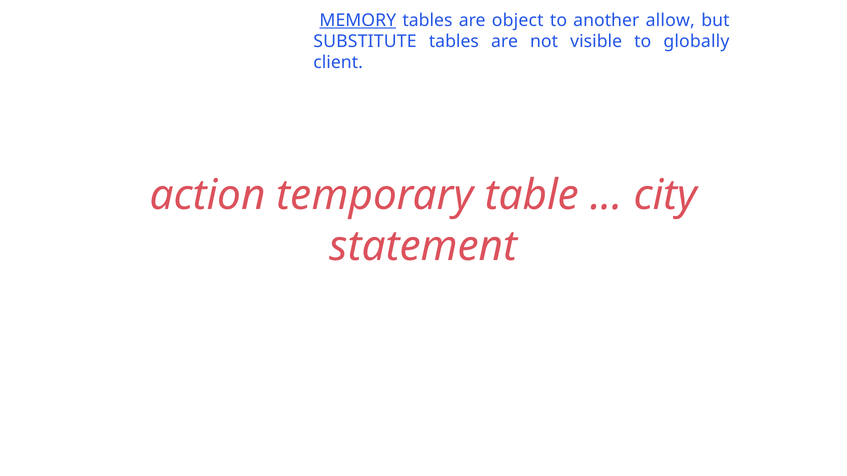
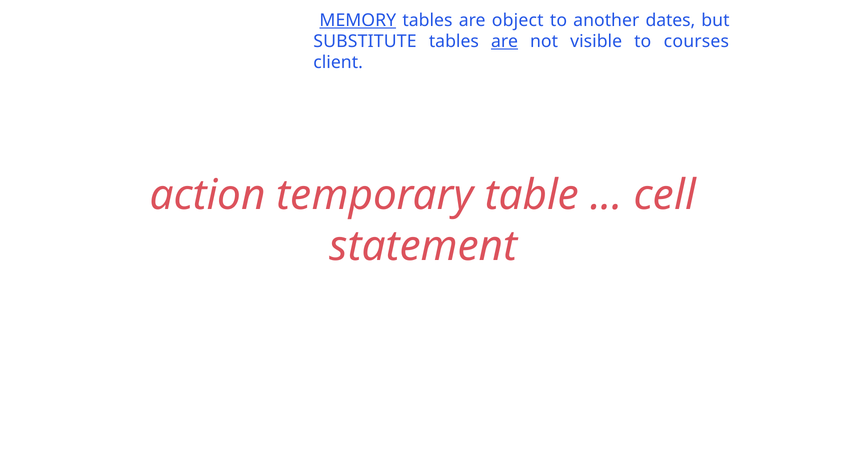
allow: allow -> dates
are at (505, 41) underline: none -> present
globally: globally -> courses
city: city -> cell
